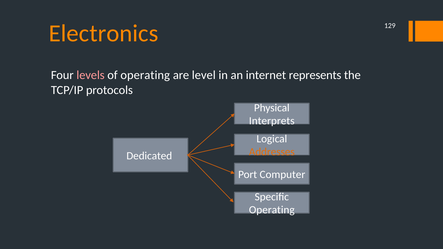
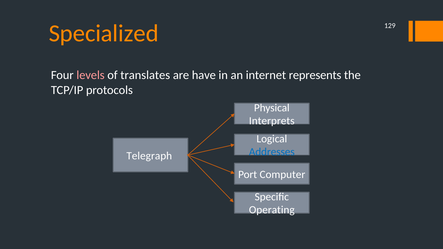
Electronics: Electronics -> Specialized
of operating: operating -> translates
level: level -> have
Addresses colour: orange -> blue
Dedicated: Dedicated -> Telegraph
